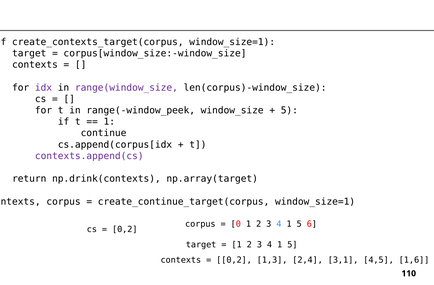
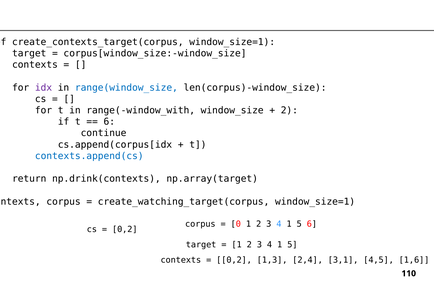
range(window_size colour: purple -> blue
range(-window_peek: range(-window_peek -> range(-window_with
5 at (289, 110): 5 -> 2
1 at (109, 122): 1 -> 6
contexts.append(cs colour: purple -> blue
create_continue_target(corpus: create_continue_target(corpus -> create_watching_target(corpus
